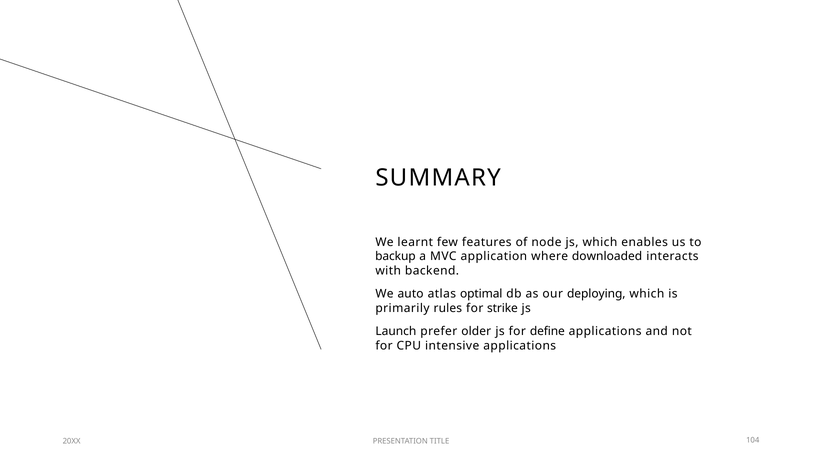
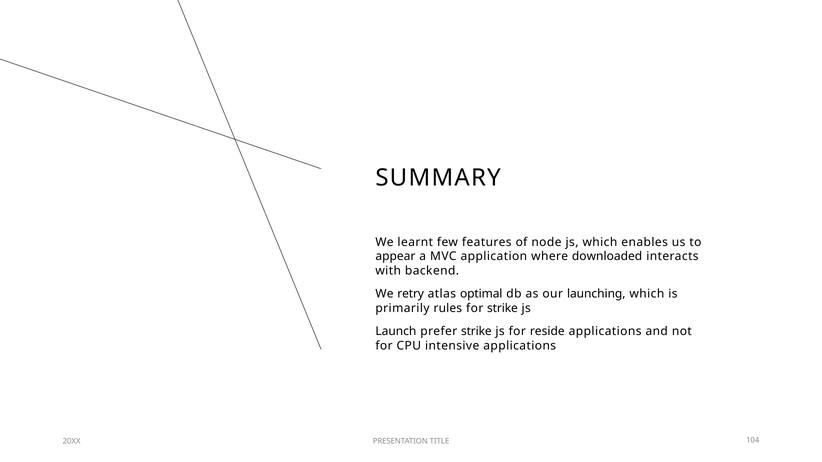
backup: backup -> appear
auto: auto -> retry
deploying: deploying -> launching
prefer older: older -> strike
define: define -> reside
